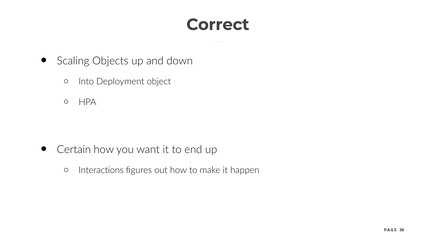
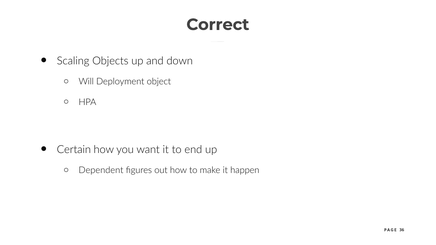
Into: Into -> Will
Interactions: Interactions -> Dependent
